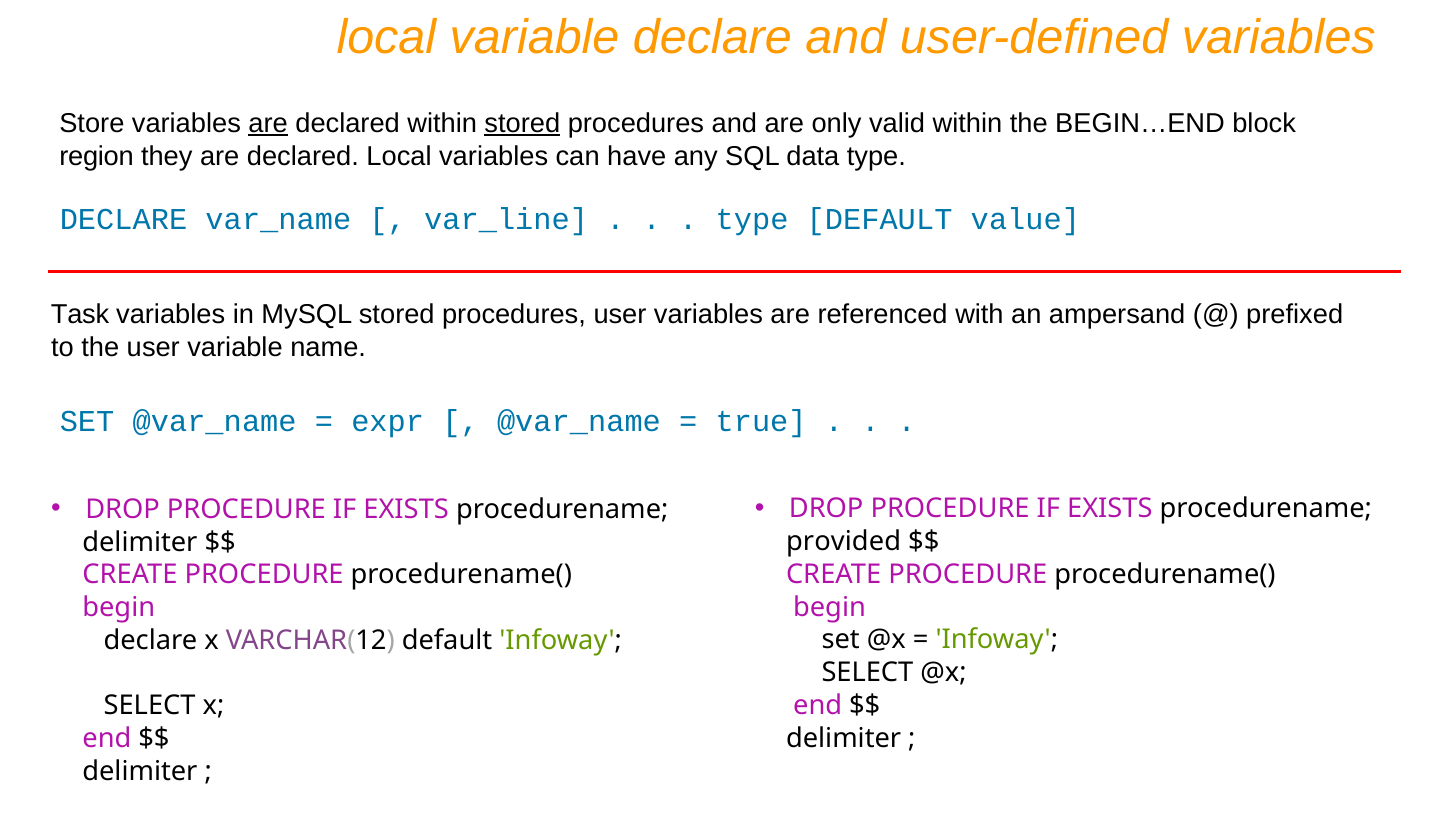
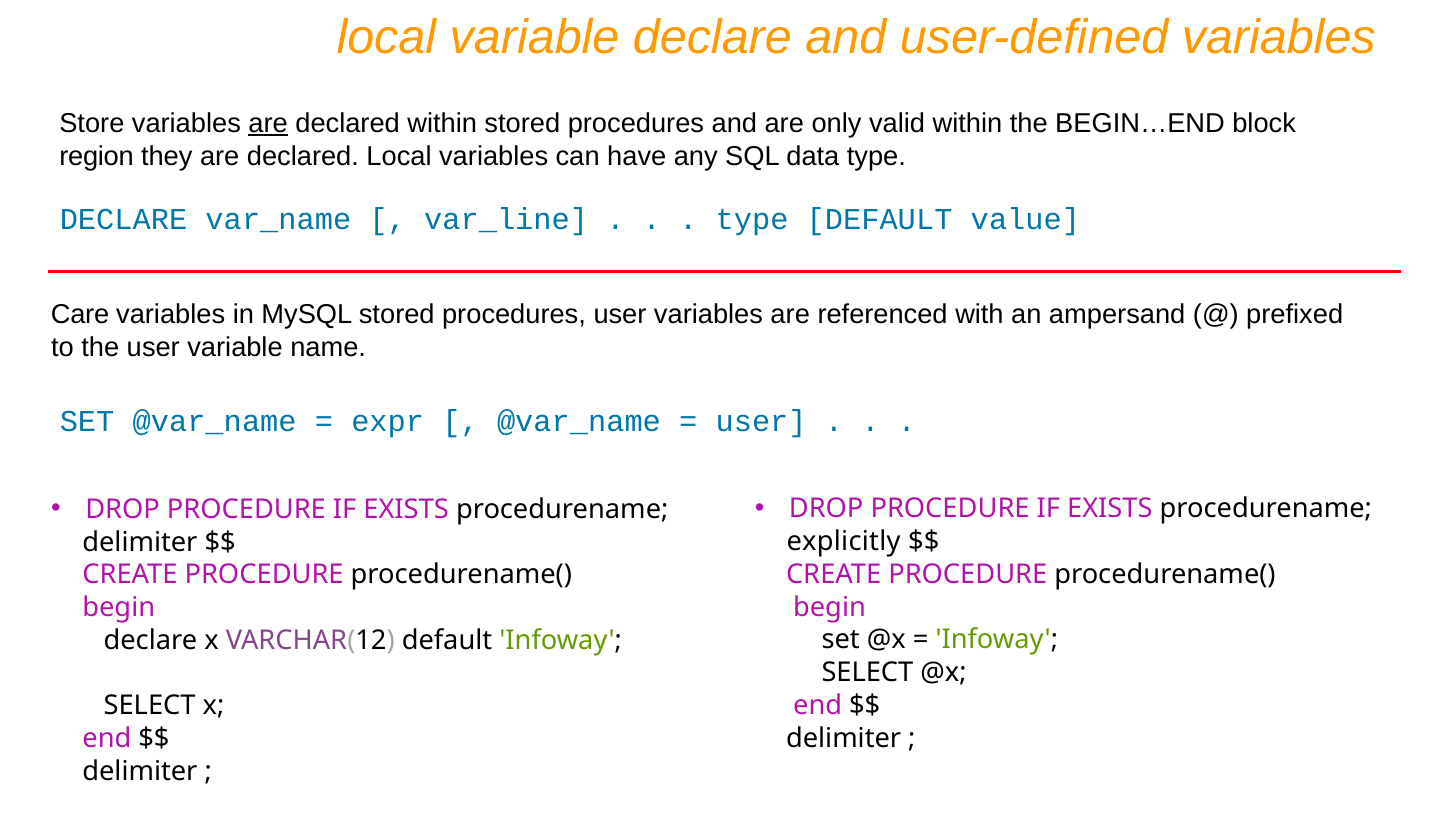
stored at (522, 124) underline: present -> none
Task: Task -> Care
true at (761, 421): true -> user
provided: provided -> explicitly
